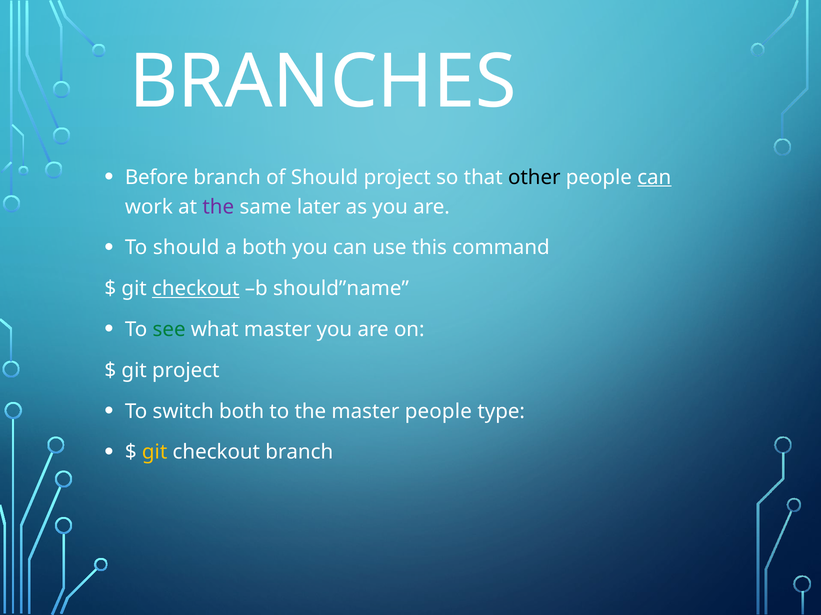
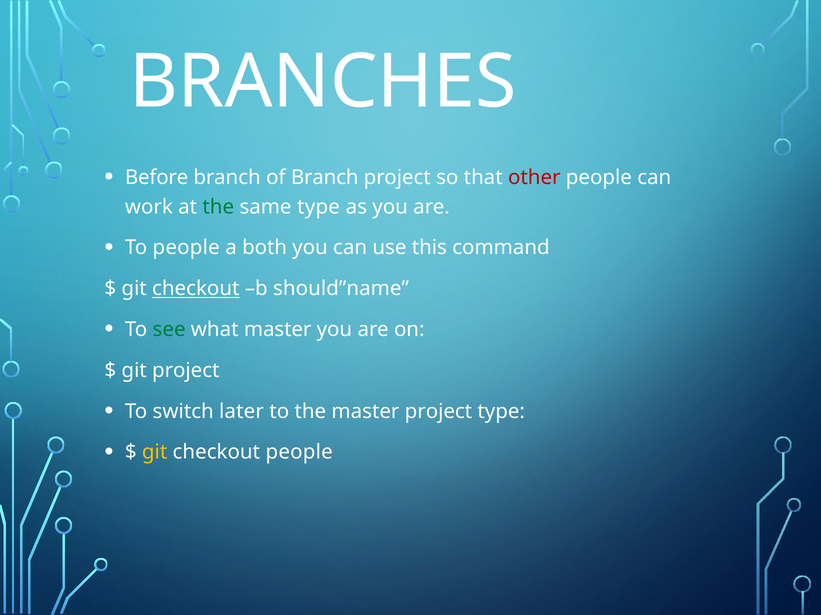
of Should: Should -> Branch
other colour: black -> red
can at (654, 177) underline: present -> none
the at (218, 207) colour: purple -> green
same later: later -> type
To should: should -> people
switch both: both -> later
master people: people -> project
checkout branch: branch -> people
